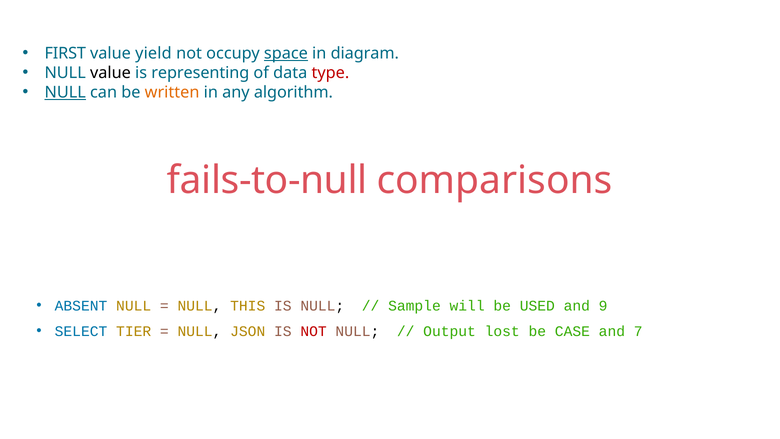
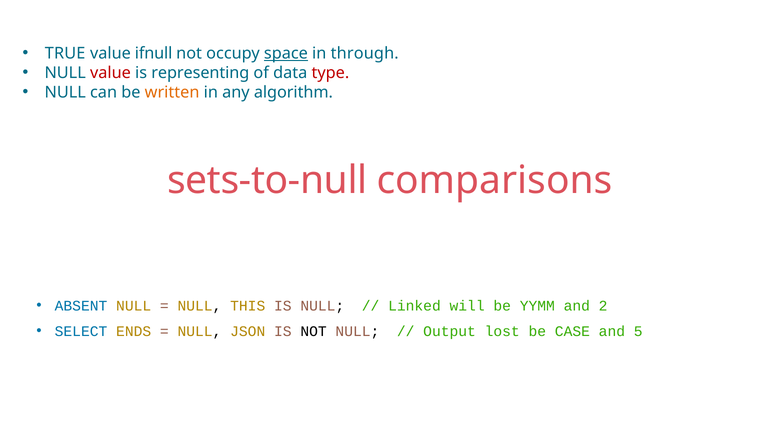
FIRST: FIRST -> TRUE
yield: yield -> ifnull
diagram: diagram -> through
value at (110, 73) colour: black -> red
NULL at (65, 92) underline: present -> none
fails-to-null: fails-to-null -> sets-to-null
Sample: Sample -> Linked
USED: USED -> YYMM
9: 9 -> 2
TIER: TIER -> ENDS
NOT at (314, 331) colour: red -> black
7: 7 -> 5
